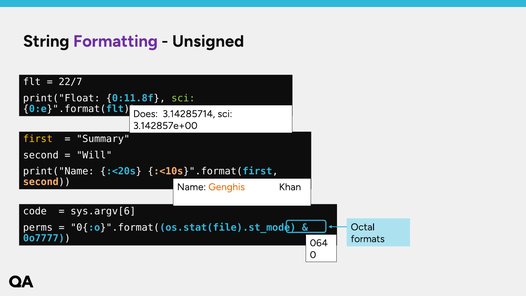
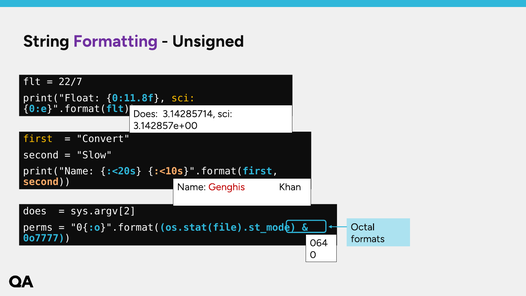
sci at (183, 98) colour: light green -> yellow
Summary: Summary -> Convert
Will: Will -> Slow
Genghis colour: orange -> red
code at (35, 211): code -> does
sys.argv[6: sys.argv[6 -> sys.argv[2
